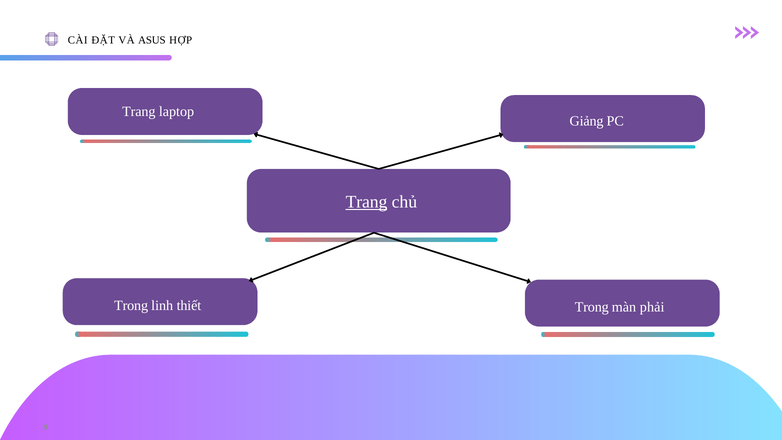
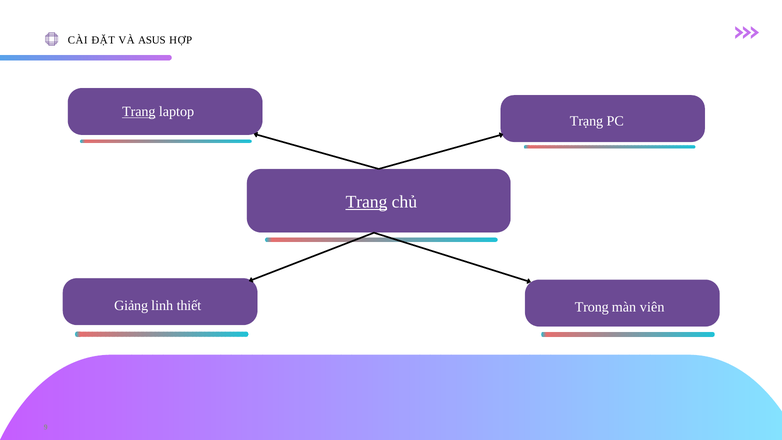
Trang at (139, 112) underline: none -> present
Giảng: Giảng -> Trạng
Trong at (131, 305): Trong -> Giảng
phải: phải -> viên
